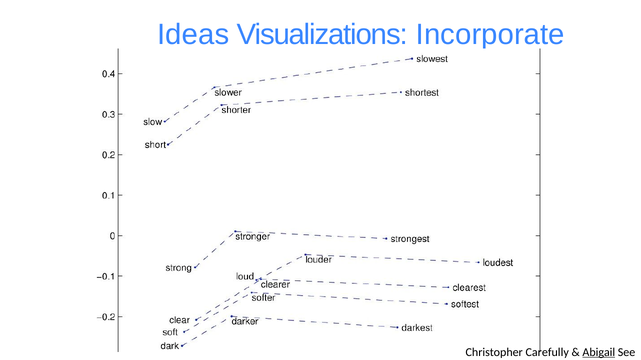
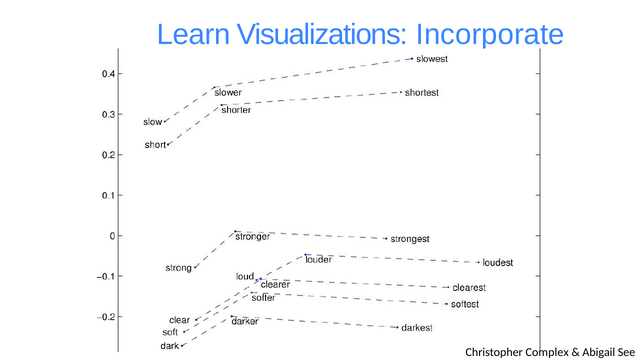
Ideas: Ideas -> Learn
Carefully: Carefully -> Complex
Abigail underline: present -> none
